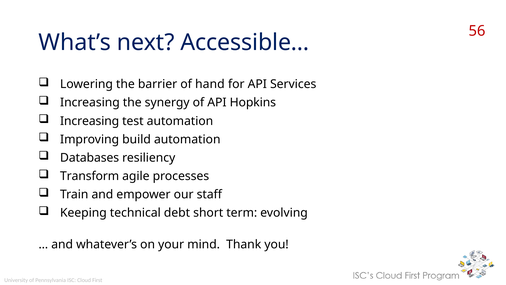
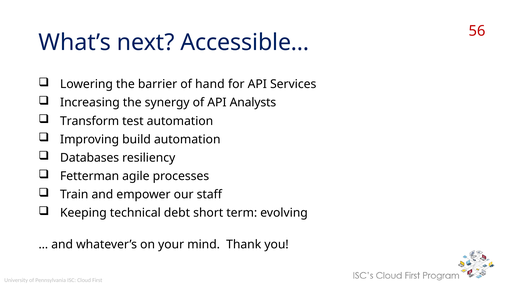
Hopkins: Hopkins -> Analysts
Increasing at (90, 121): Increasing -> Transform
Transform: Transform -> Fetterman
